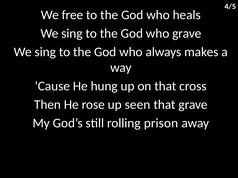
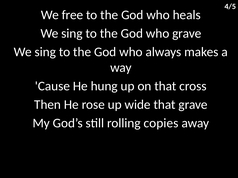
seen: seen -> wide
prison: prison -> copies
